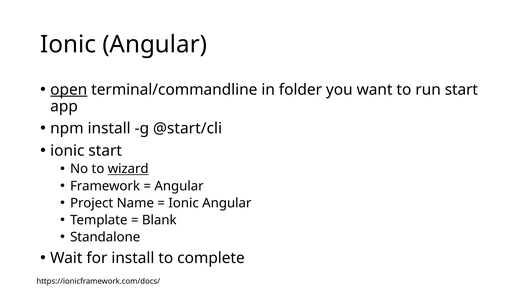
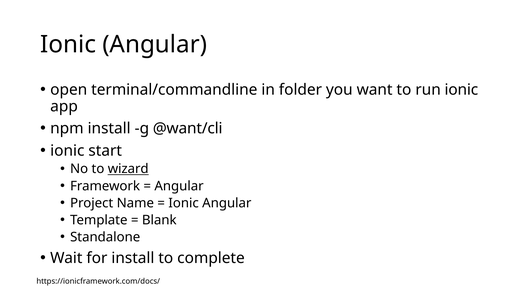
open underline: present -> none
run start: start -> ionic
@start/cli: @start/cli -> @want/cli
